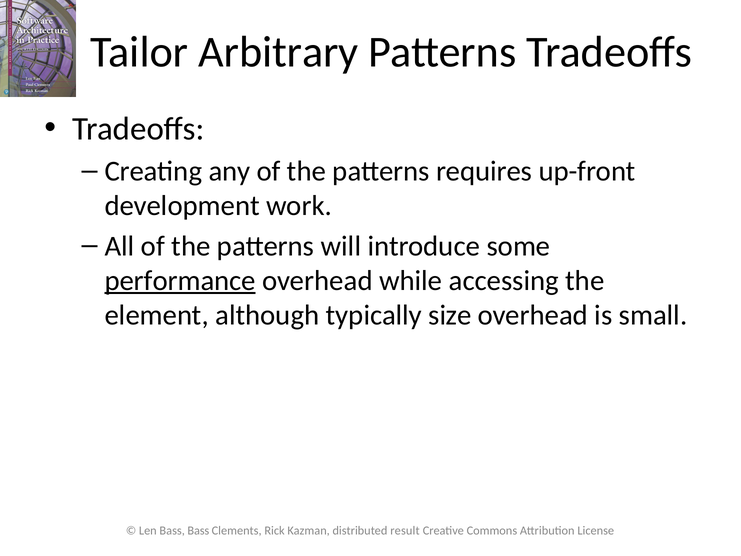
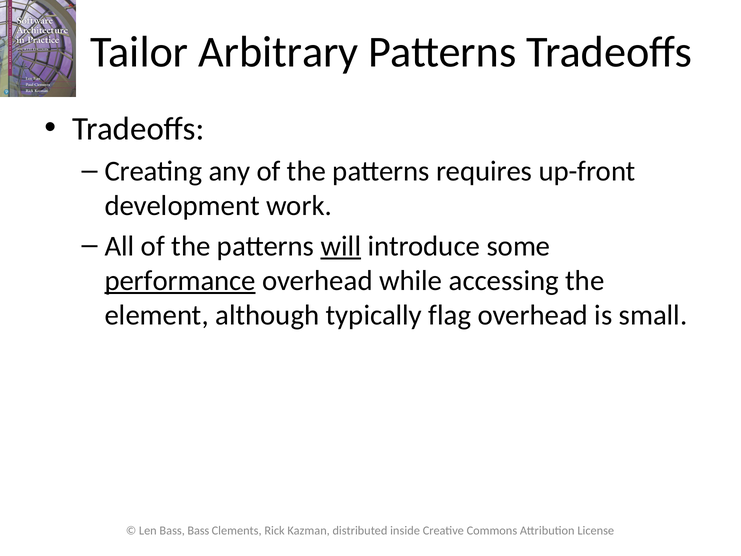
will underline: none -> present
size: size -> flag
result: result -> inside
